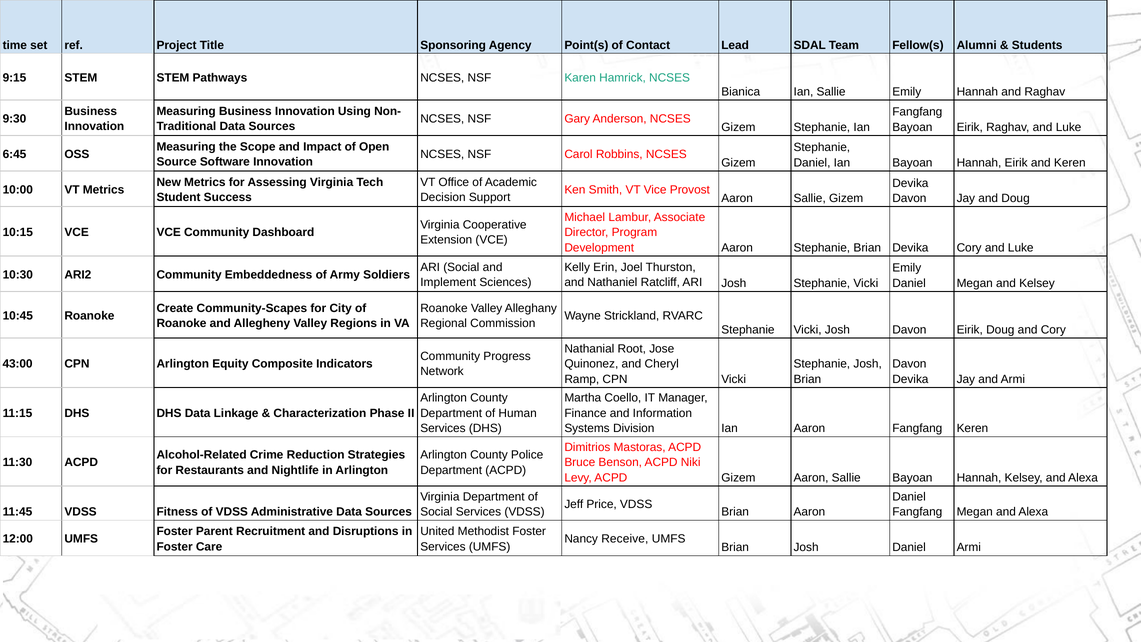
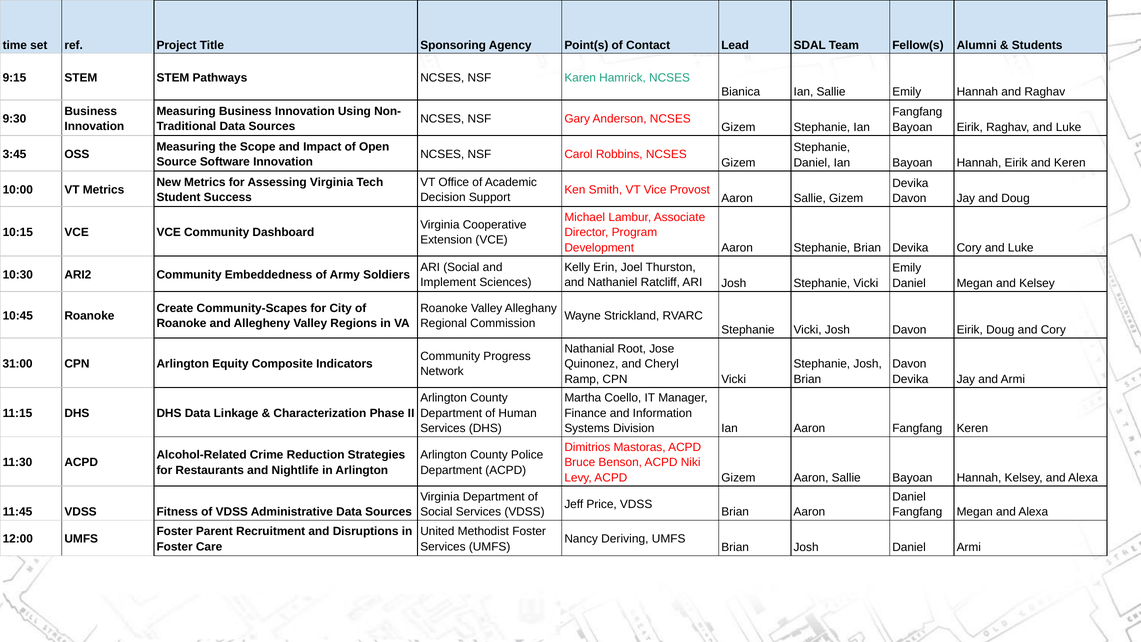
6:45: 6:45 -> 3:45
43:00: 43:00 -> 31:00
Receive: Receive -> Deriving
